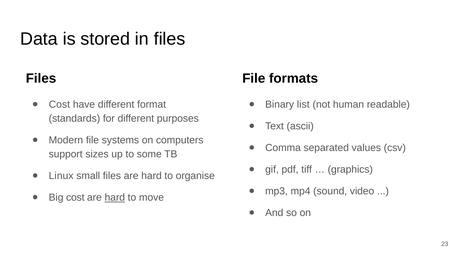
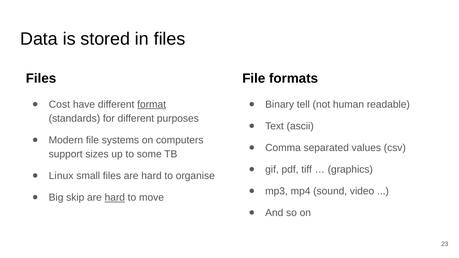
format underline: none -> present
list: list -> tell
Big cost: cost -> skip
